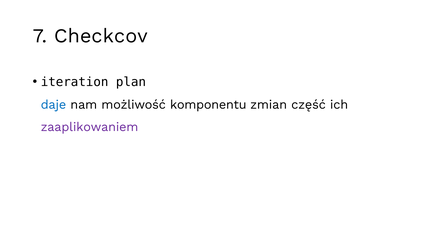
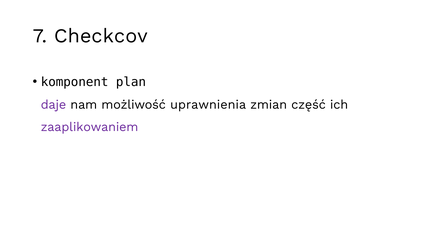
iteration: iteration -> komponent
daje colour: blue -> purple
komponentu: komponentu -> uprawnienia
